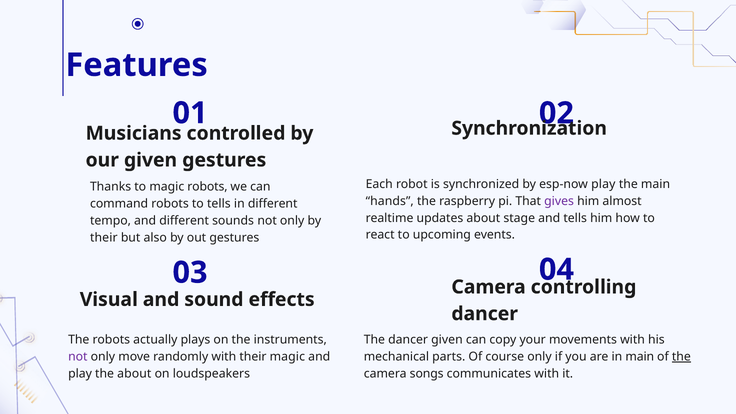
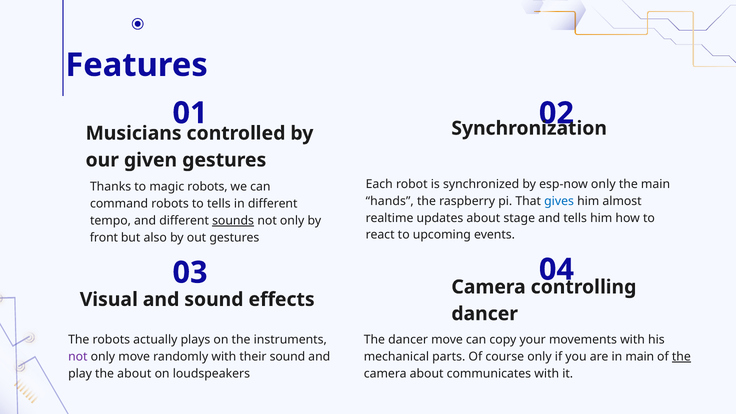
esp-now play: play -> only
gives colour: purple -> blue
sounds underline: none -> present
their at (104, 238): their -> front
dancer given: given -> move
their magic: magic -> sound
camera songs: songs -> about
